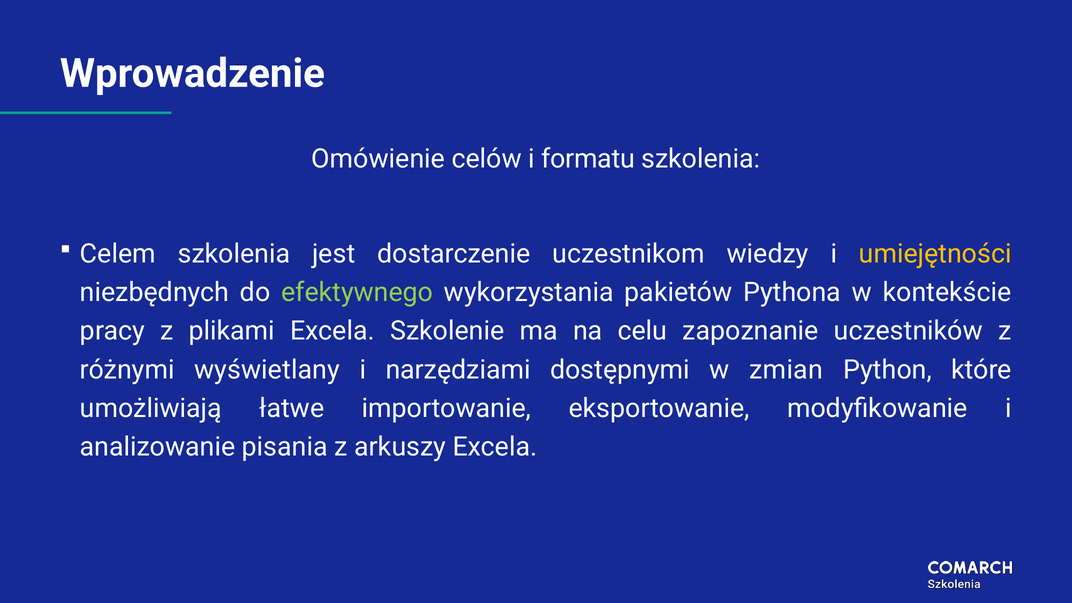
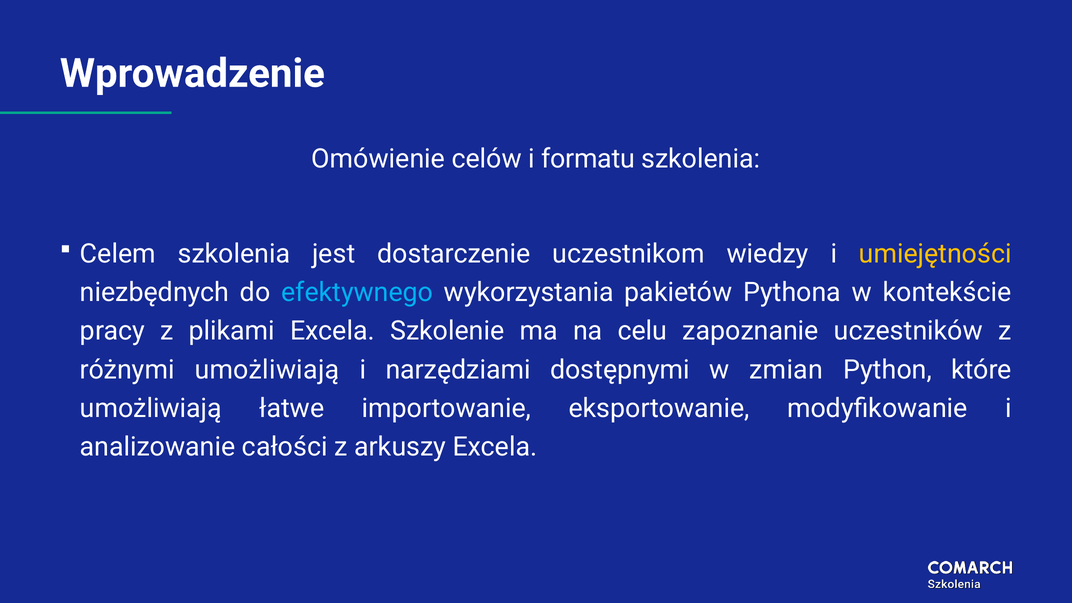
efektywnego colour: light green -> light blue
różnymi wyświetlany: wyświetlany -> umożliwiają
pisania: pisania -> całości
